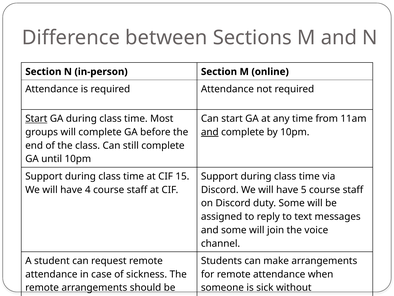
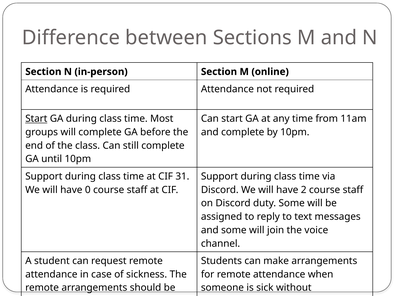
and at (210, 132) underline: present -> none
15: 15 -> 31
4: 4 -> 0
5: 5 -> 2
